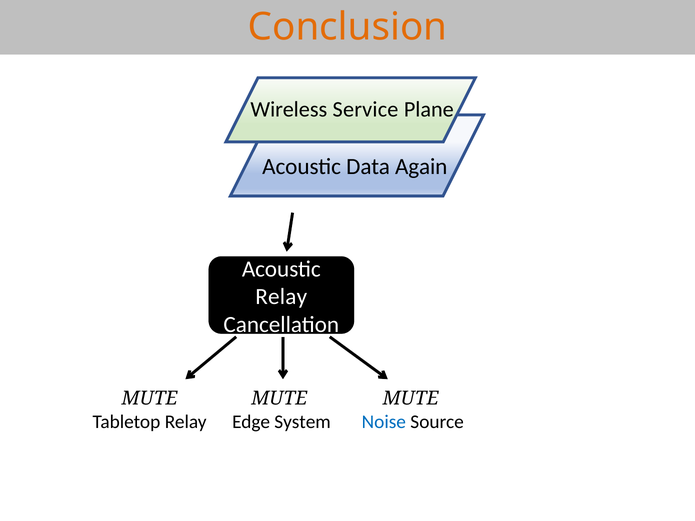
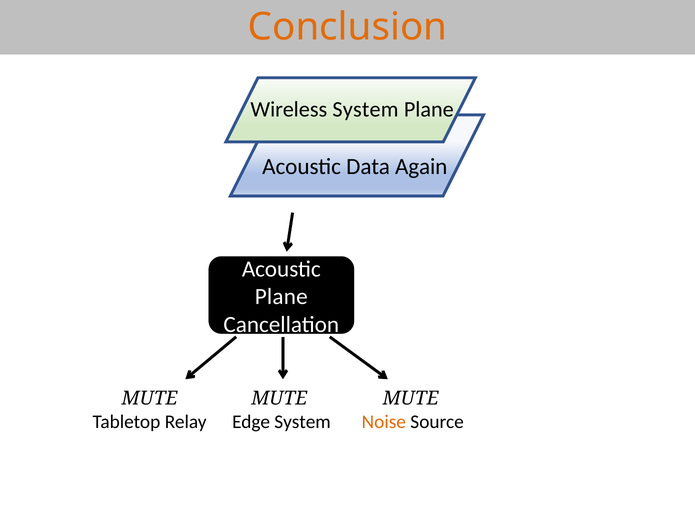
Wireless Service: Service -> System
Relay at (281, 297): Relay -> Plane
Noise colour: blue -> orange
